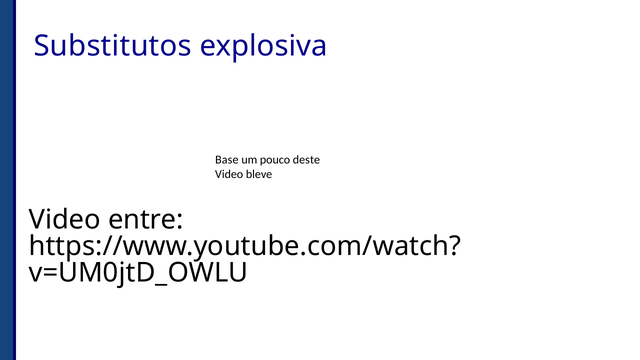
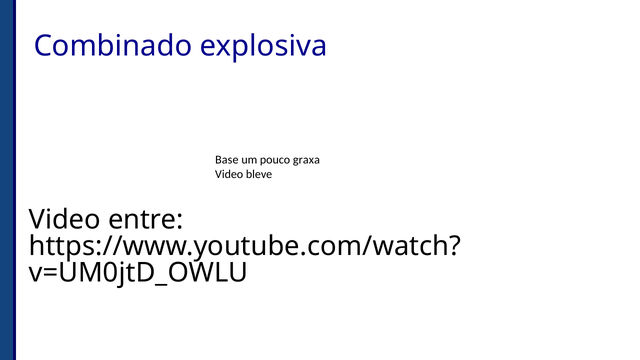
Substitutos: Substitutos -> Combinado
deste: deste -> graxa
